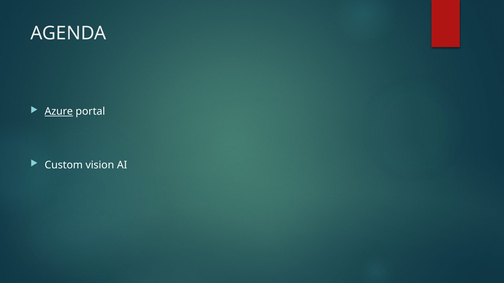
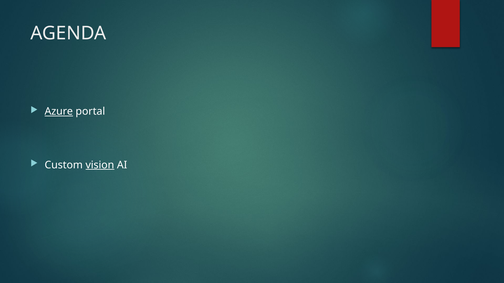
vision underline: none -> present
